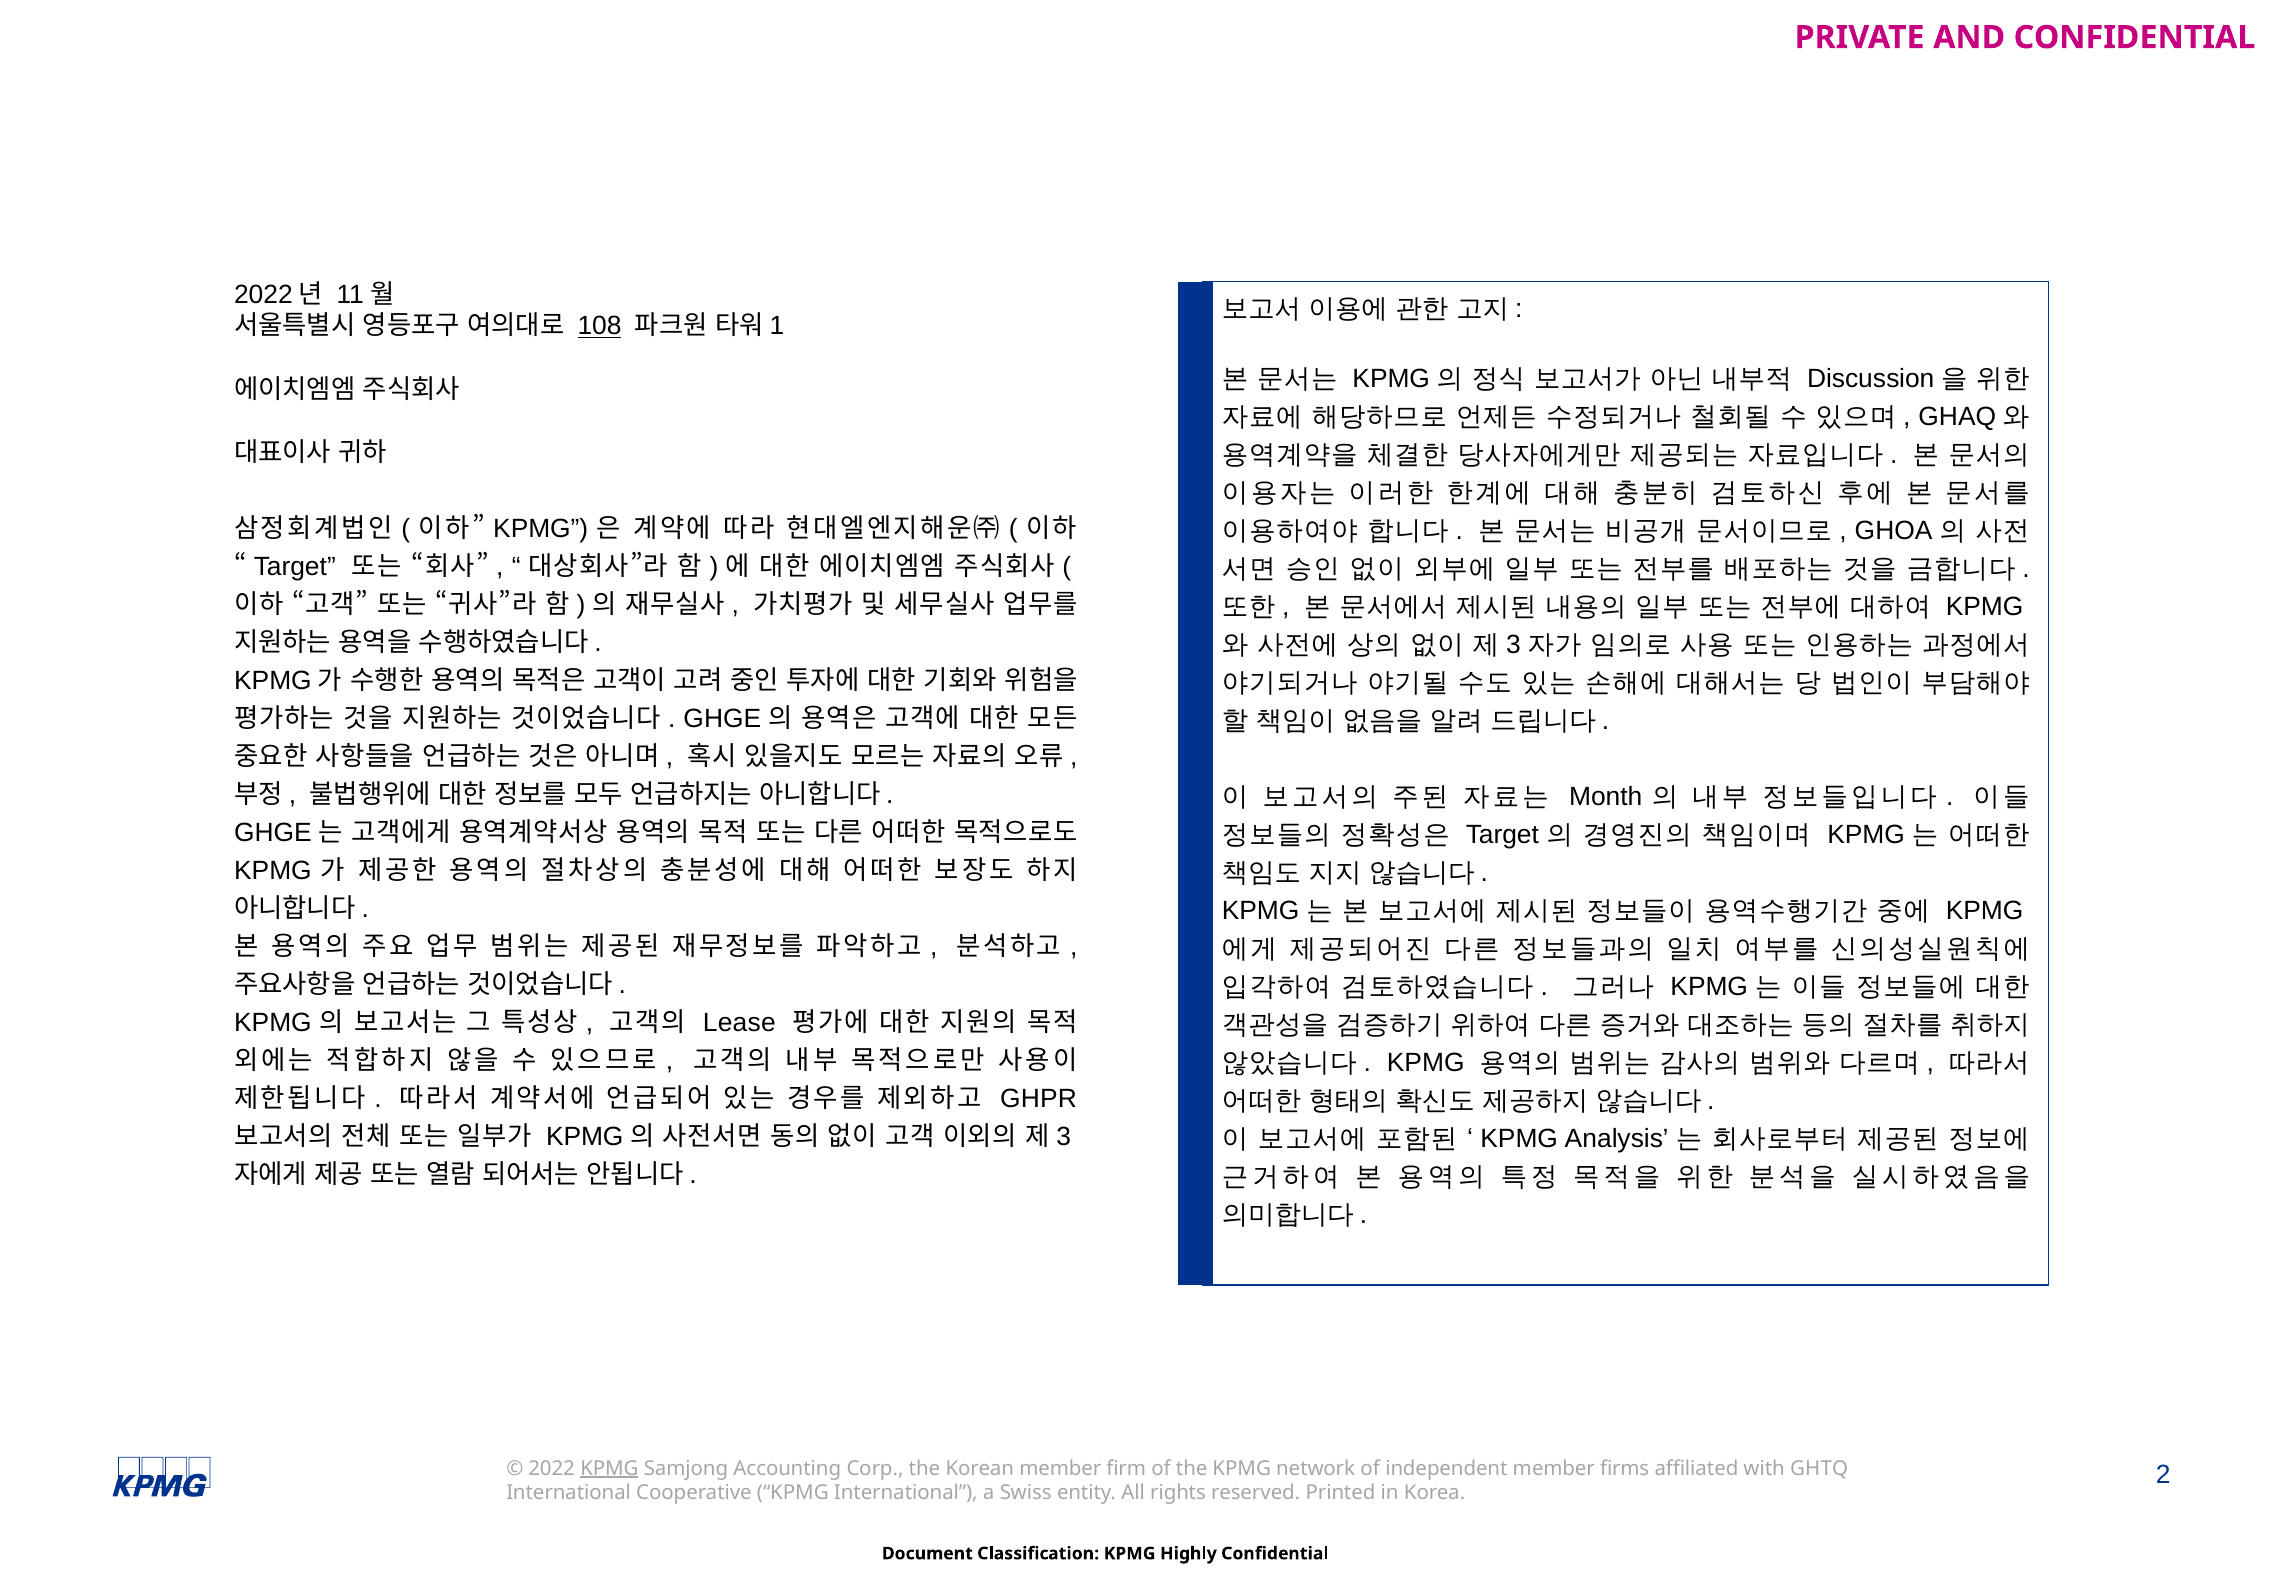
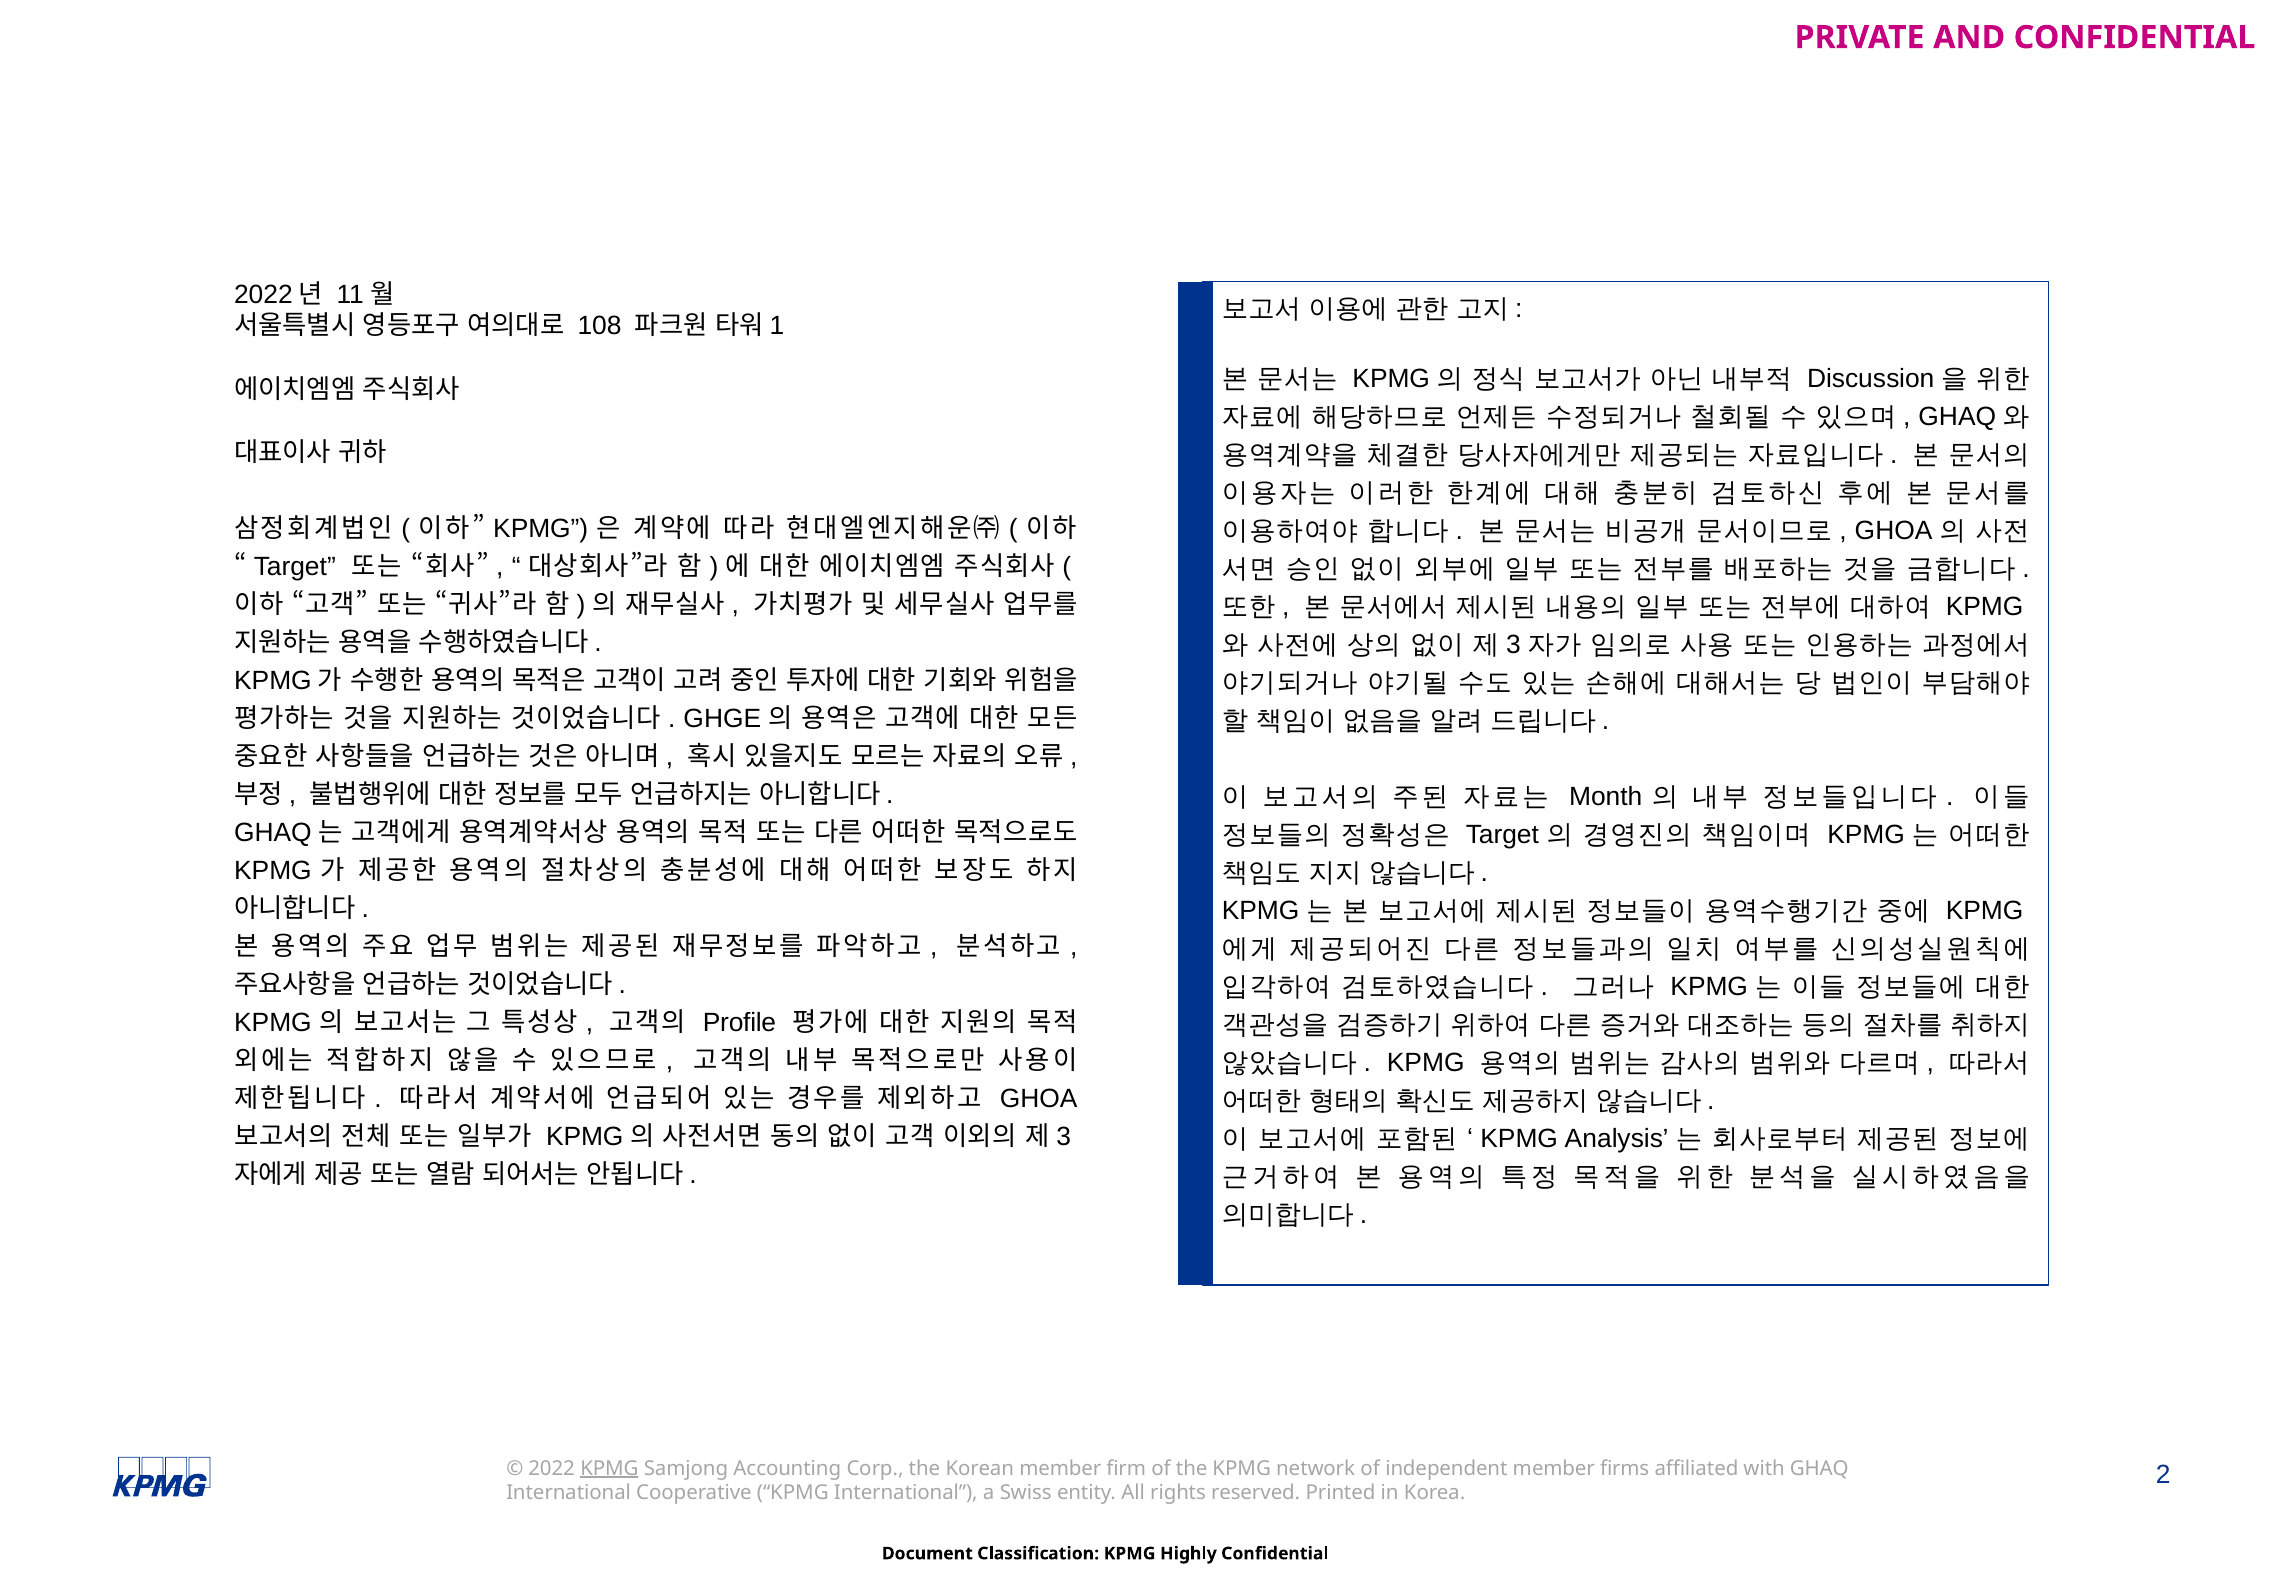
108 underline: present -> none
GHGE at (273, 833): GHGE -> GHAQ
Lease: Lease -> Profile
GHPR at (1039, 1099): GHPR -> GHOA
GHTQ at (1819, 1468): GHTQ -> GHAQ
